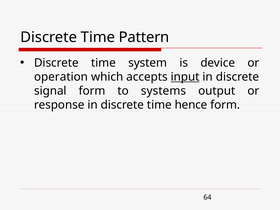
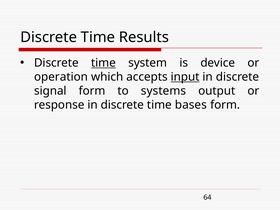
Pattern: Pattern -> Results
time at (103, 63) underline: none -> present
hence: hence -> bases
